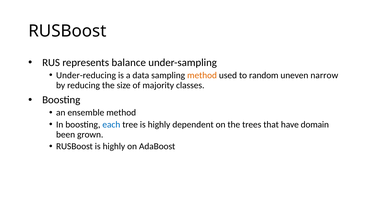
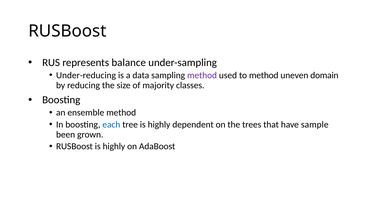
method at (202, 75) colour: orange -> purple
to random: random -> method
narrow: narrow -> domain
domain: domain -> sample
